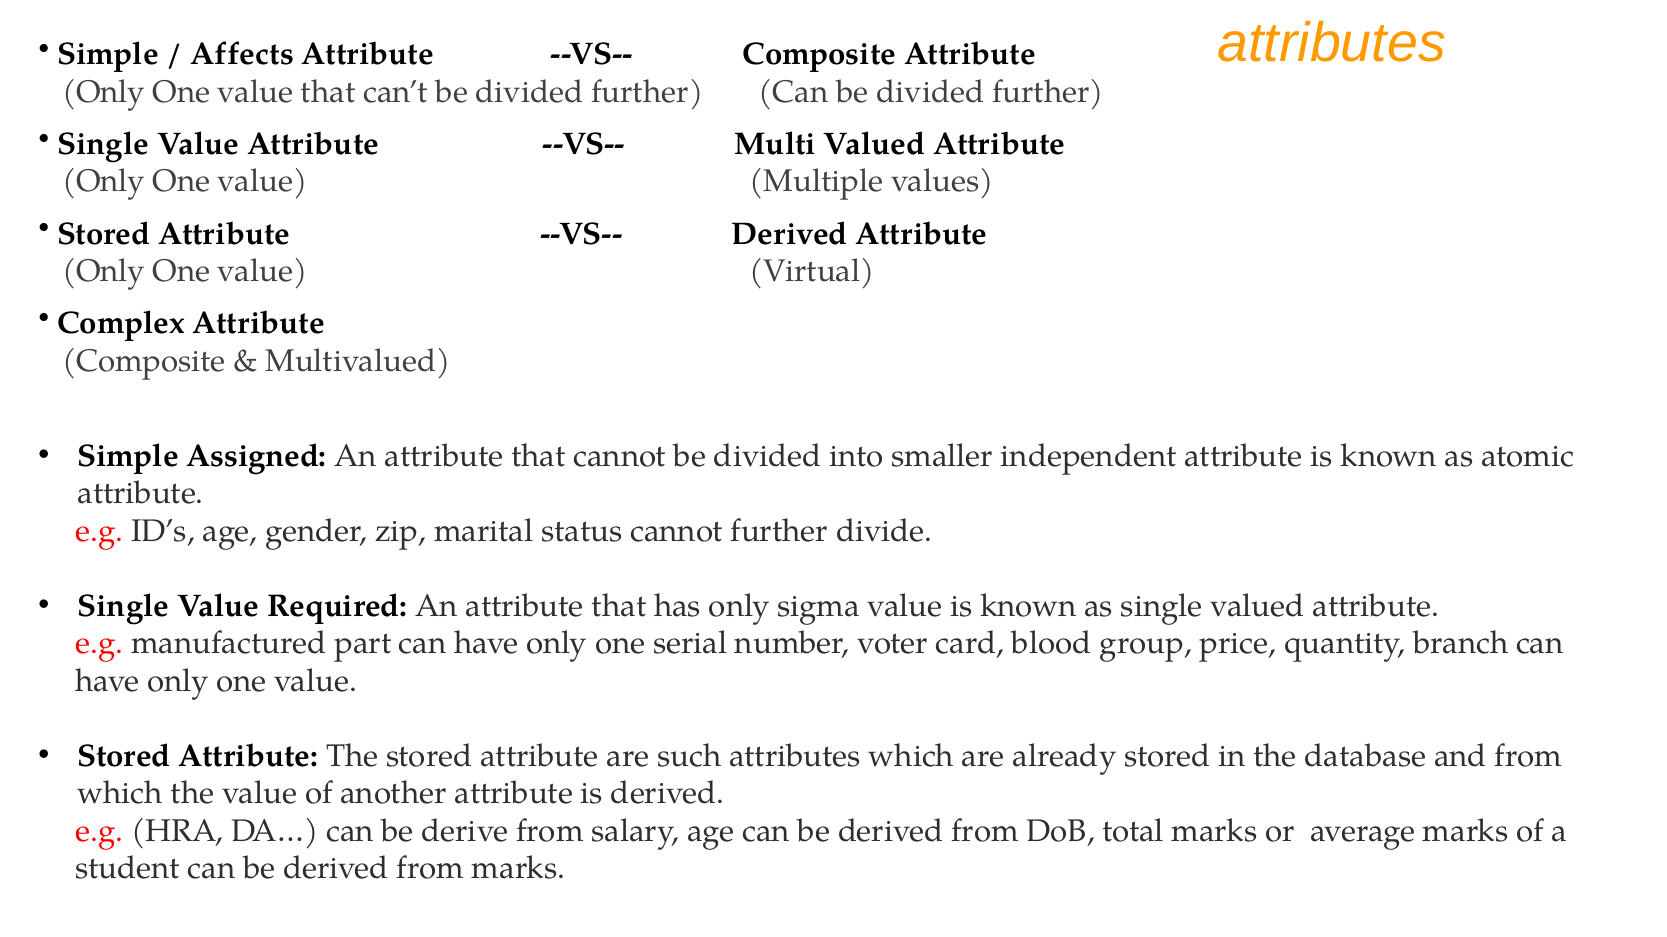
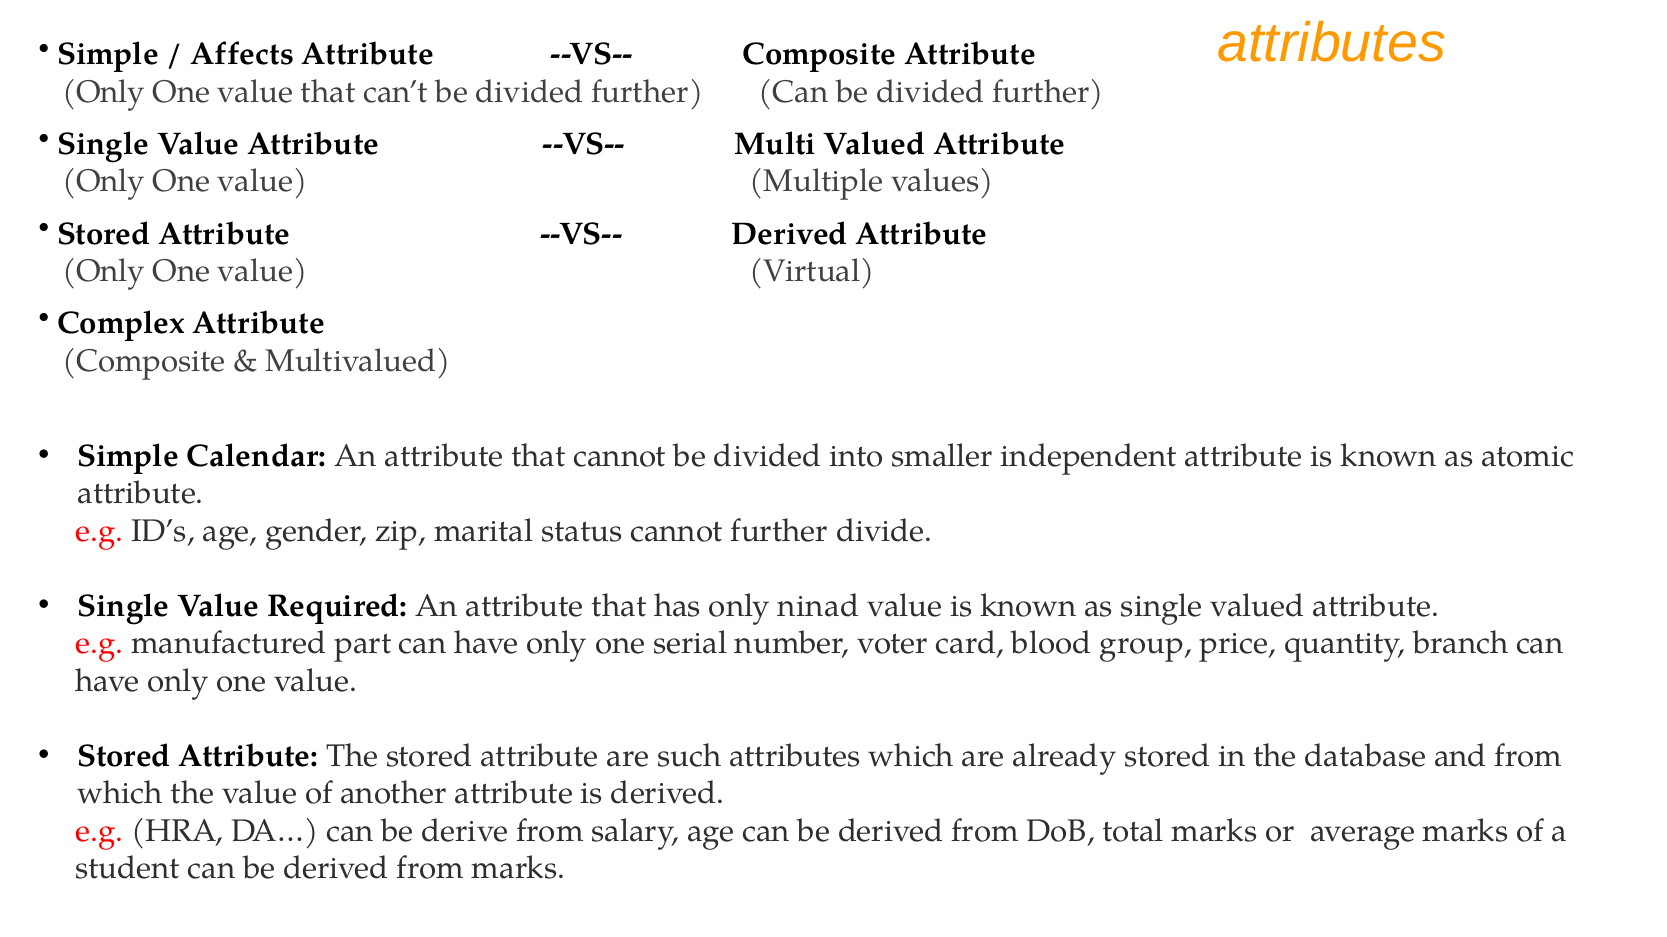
Assigned: Assigned -> Calendar
sigma: sigma -> ninad
